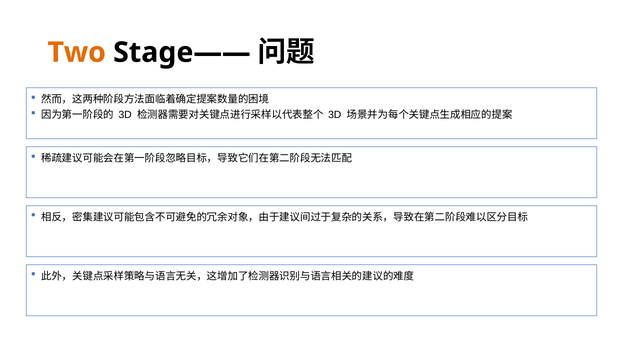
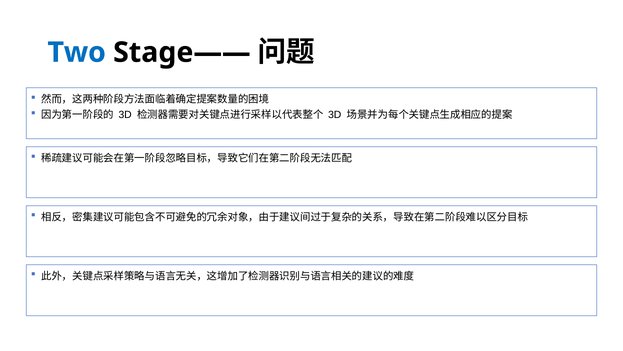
Two colour: orange -> blue
